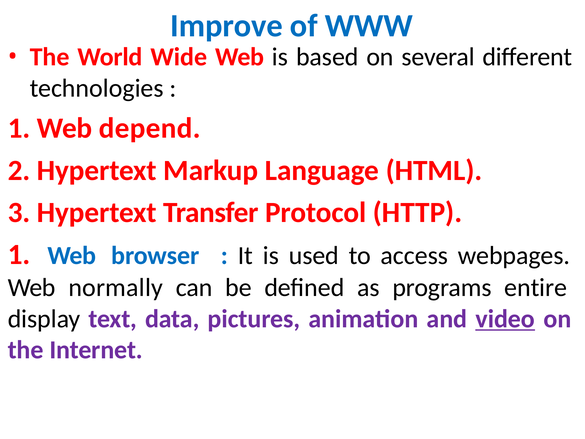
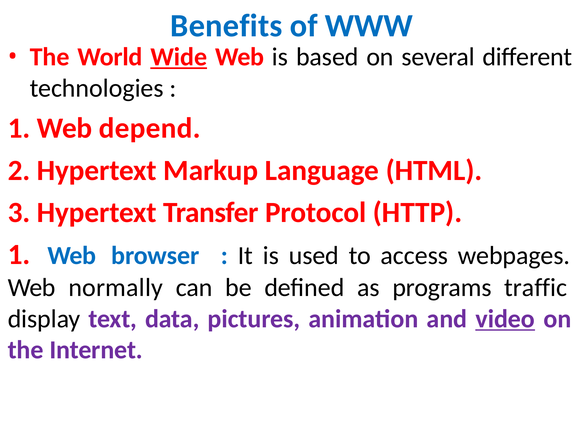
Improve: Improve -> Benefits
Wide underline: none -> present
entire: entire -> traffic
